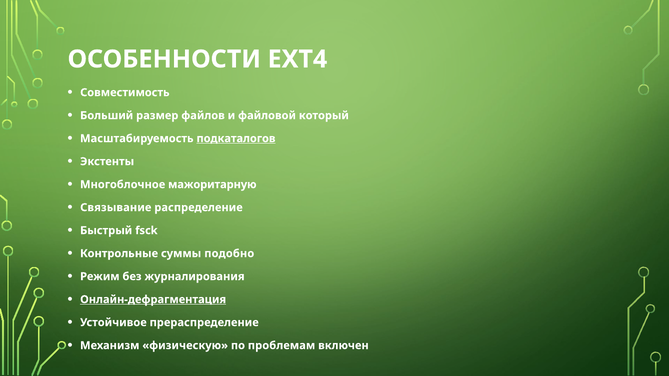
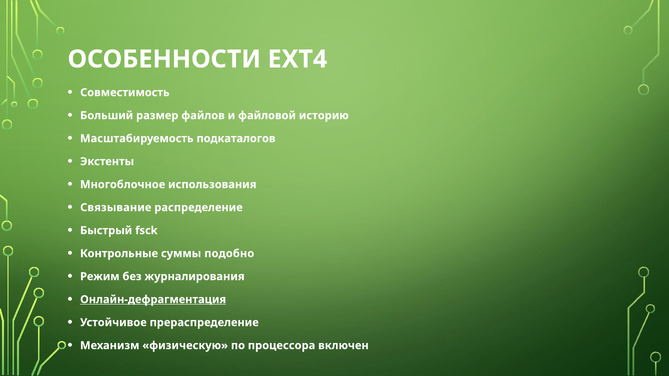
который: который -> историю
подкаталогов underline: present -> none
мажоритарную: мажоритарную -> использования
проблемам: проблемам -> процессора
